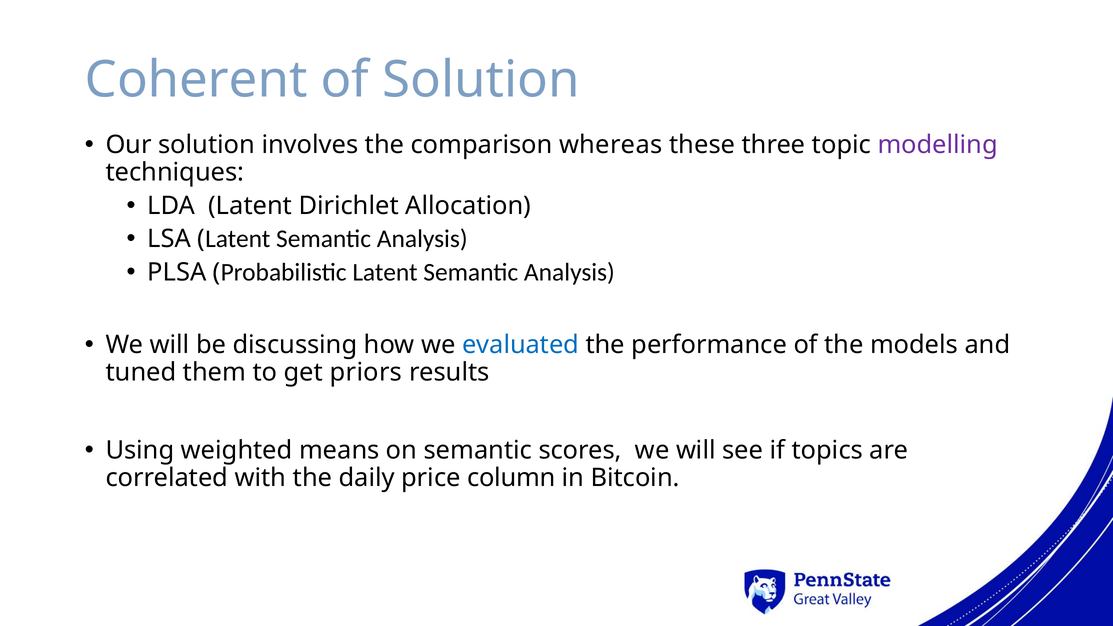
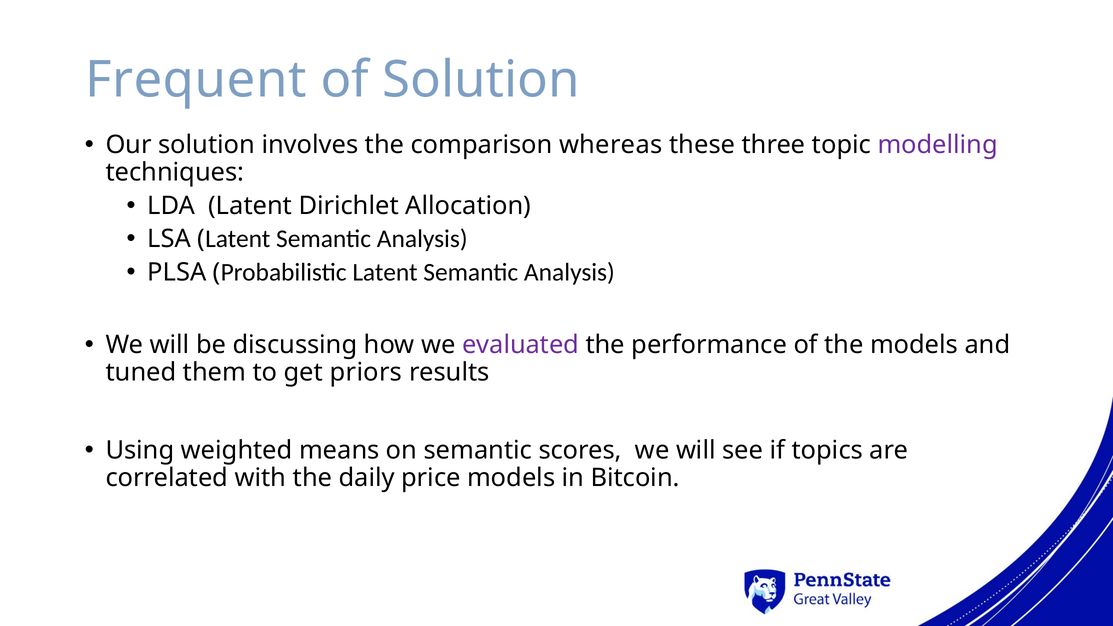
Coherent: Coherent -> Frequent
evaluated colour: blue -> purple
price column: column -> models
